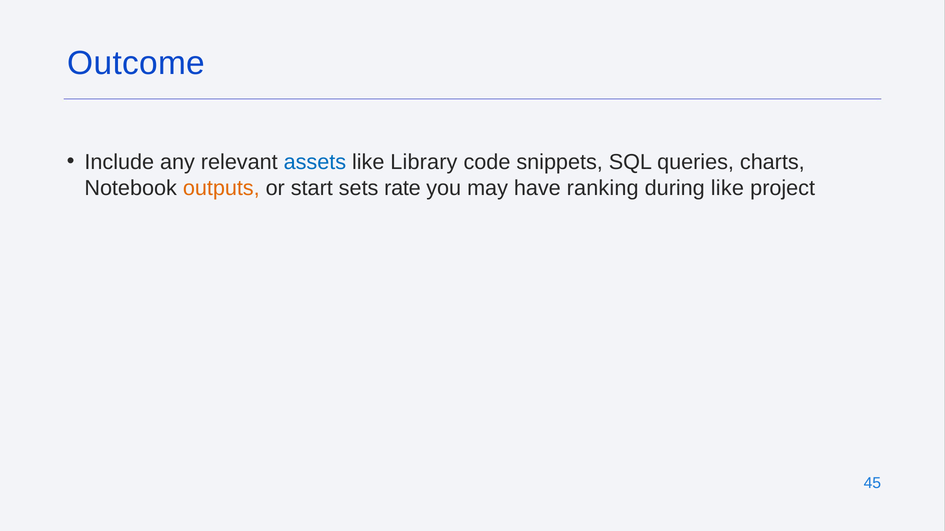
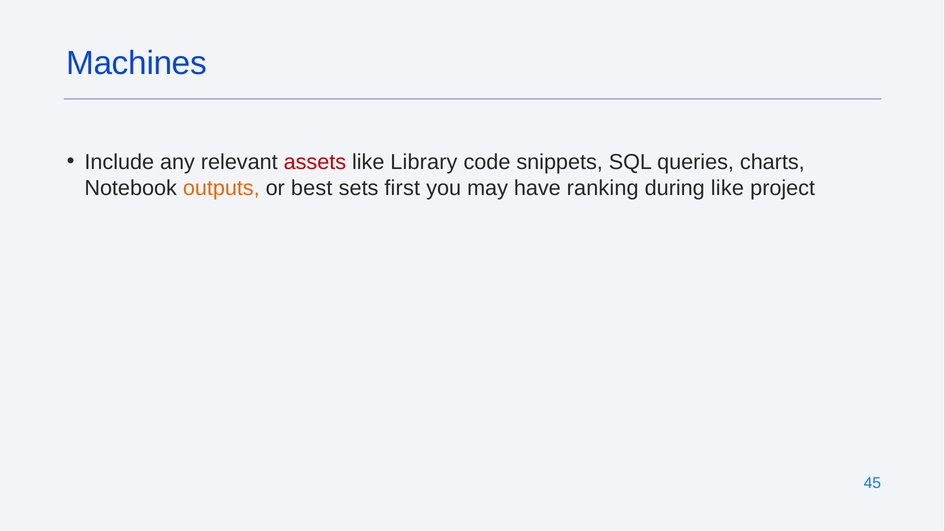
Outcome: Outcome -> Machines
assets colour: blue -> red
start: start -> best
rate: rate -> first
